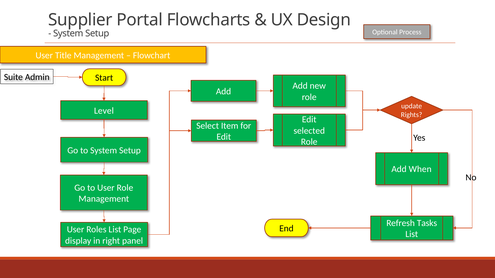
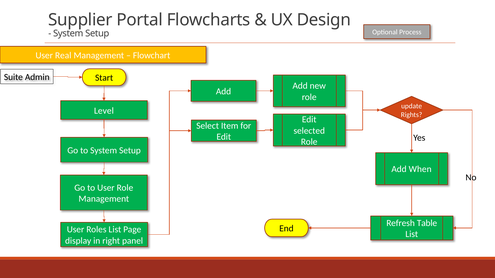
Title: Title -> Real
Tasks: Tasks -> Table
